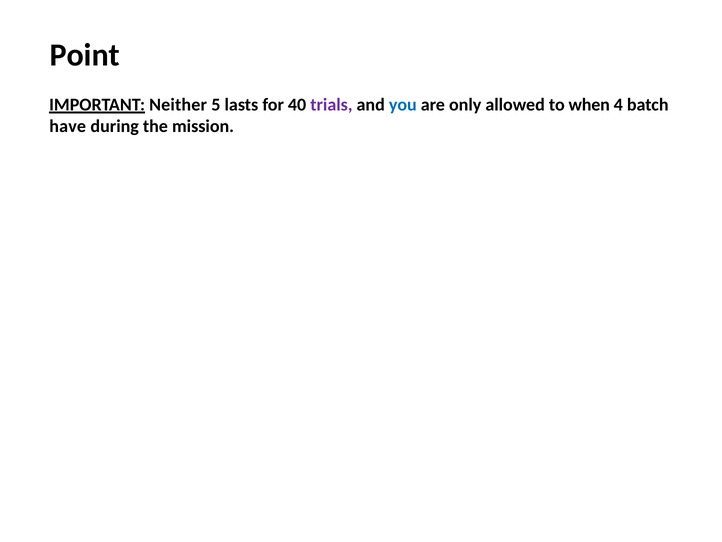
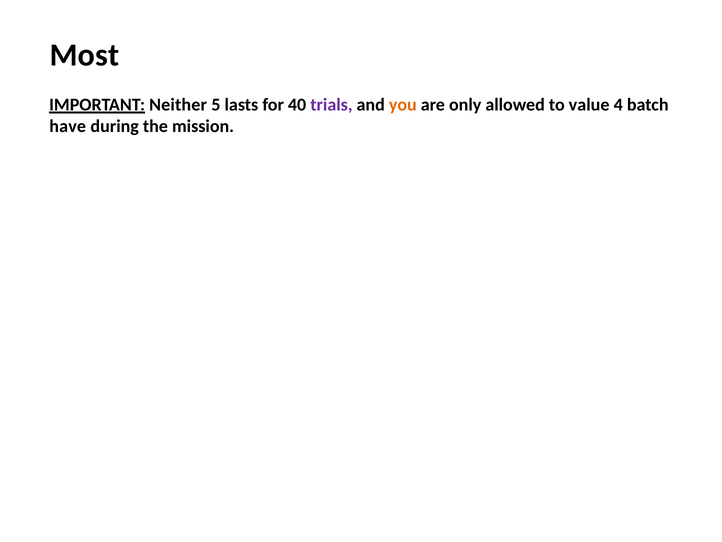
Point: Point -> Most
you colour: blue -> orange
when: when -> value
